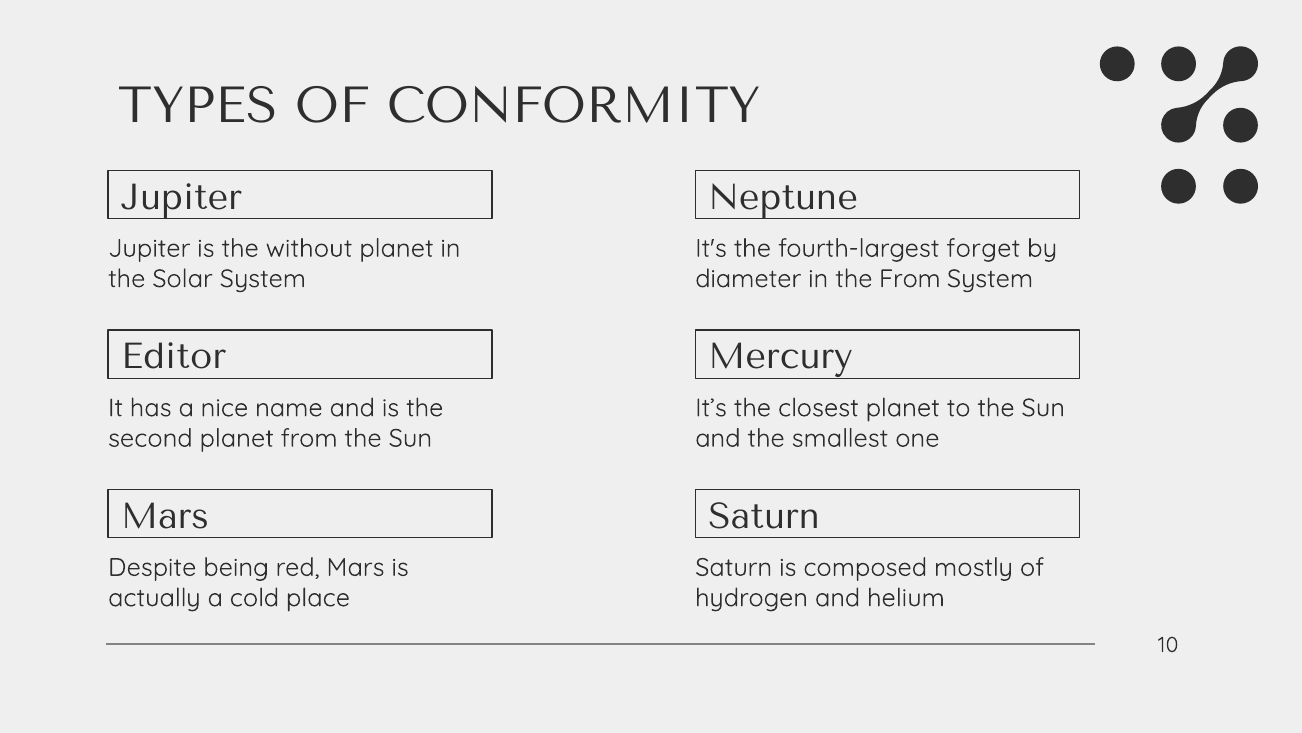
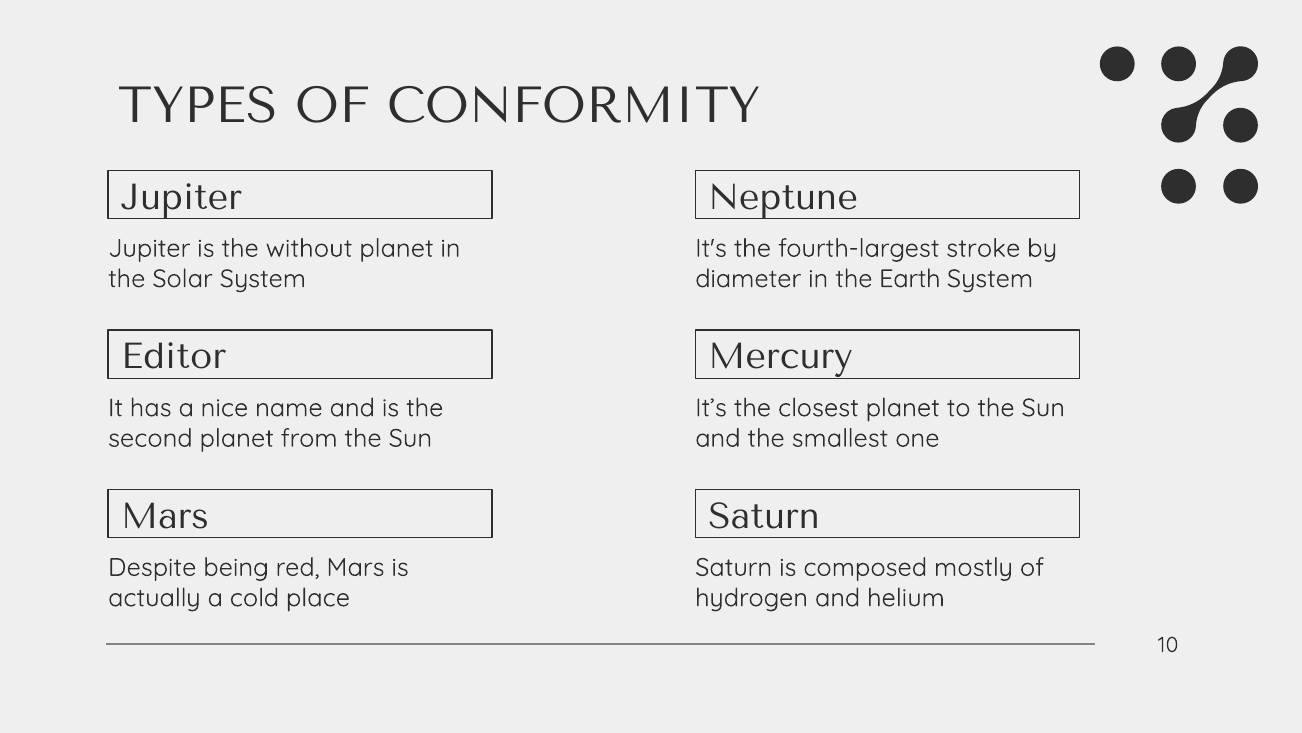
forget: forget -> stroke
the From: From -> Earth
